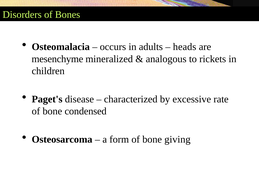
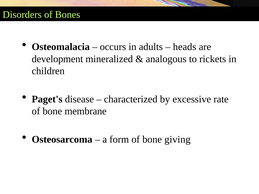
mesenchyme: mesenchyme -> development
condensed: condensed -> membrane
